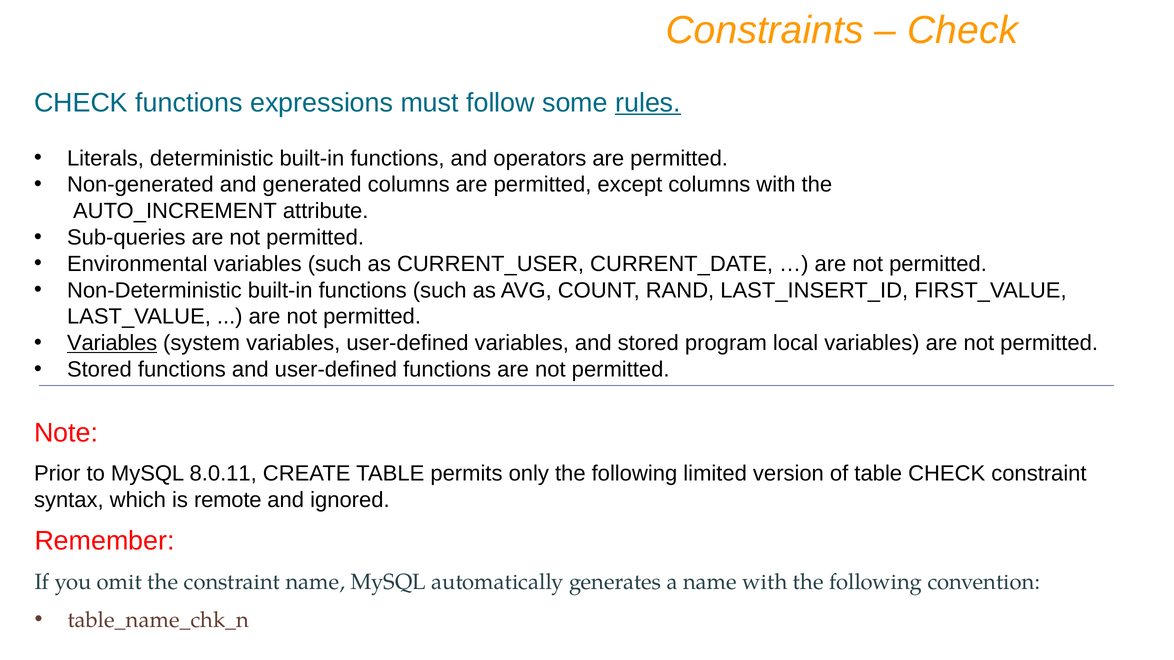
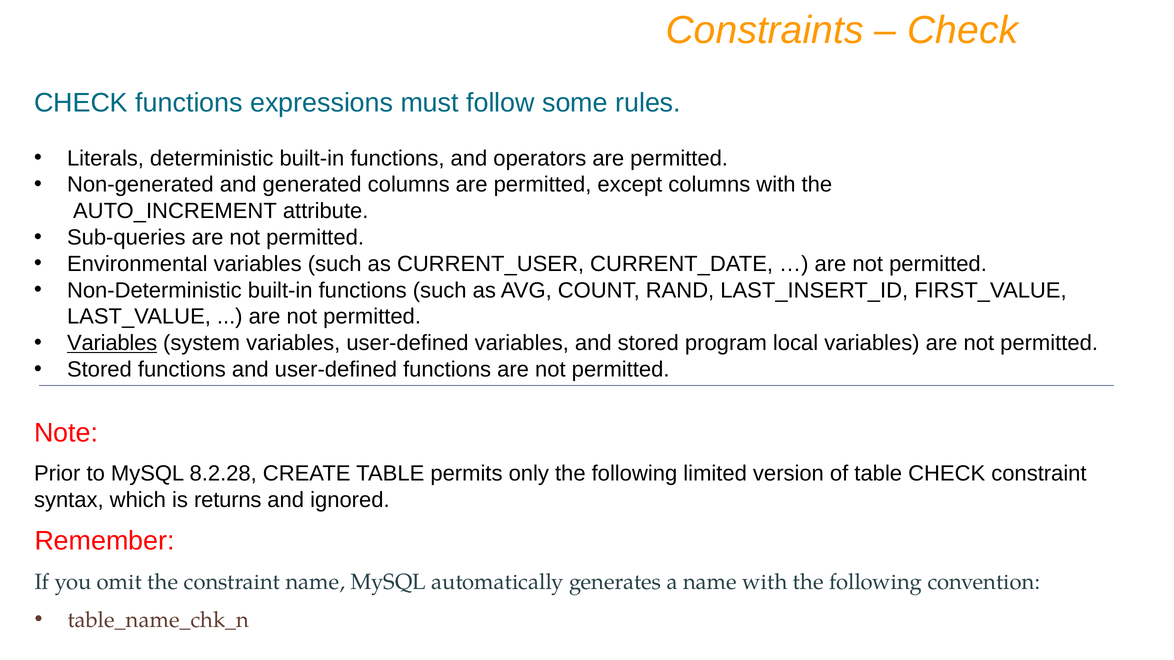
rules underline: present -> none
8.0.11: 8.0.11 -> 8.2.28
remote: remote -> returns
